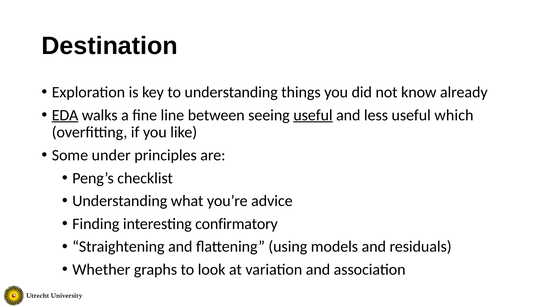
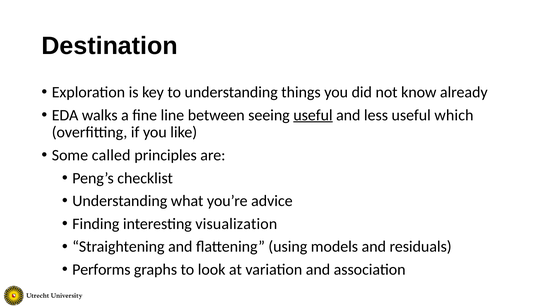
EDA underline: present -> none
under: under -> called
confirmatory: confirmatory -> visualization
Whether: Whether -> Performs
